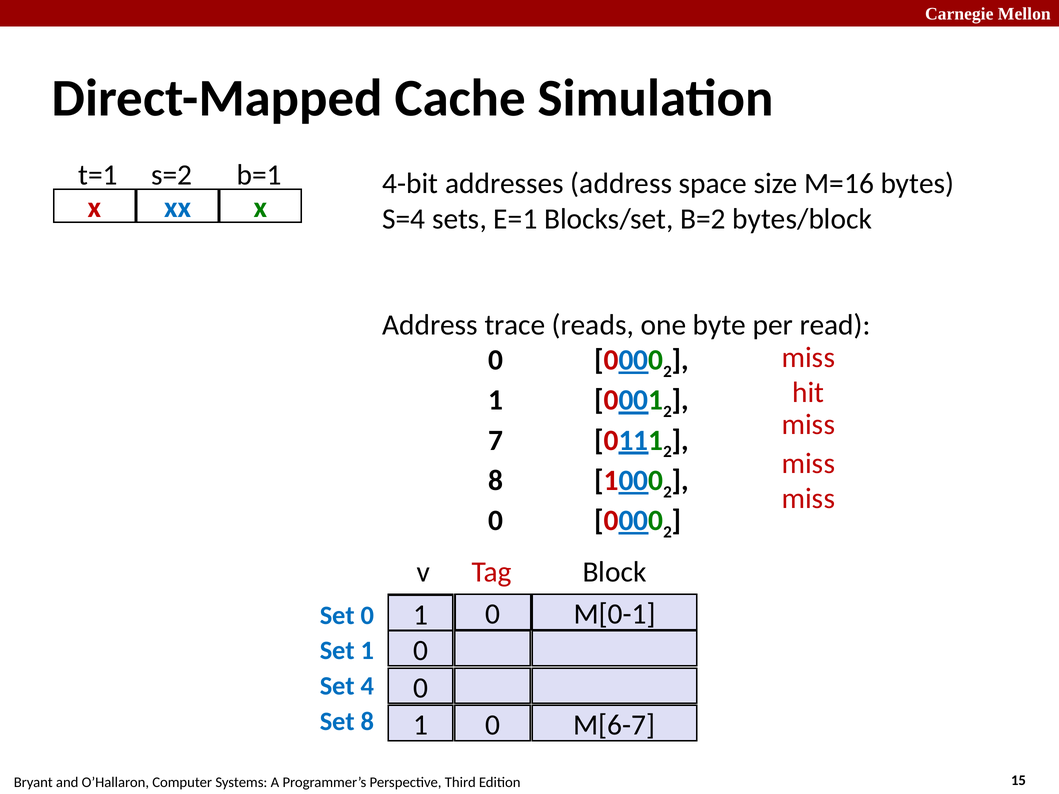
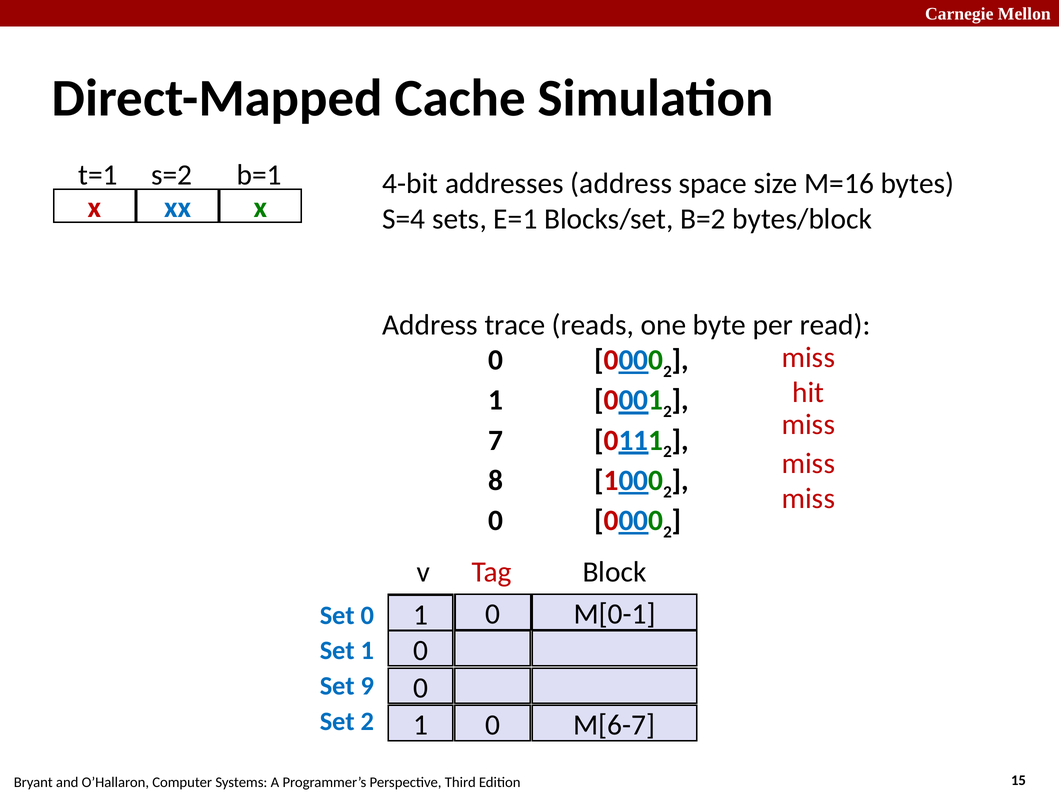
4: 4 -> 9
Set 8: 8 -> 2
